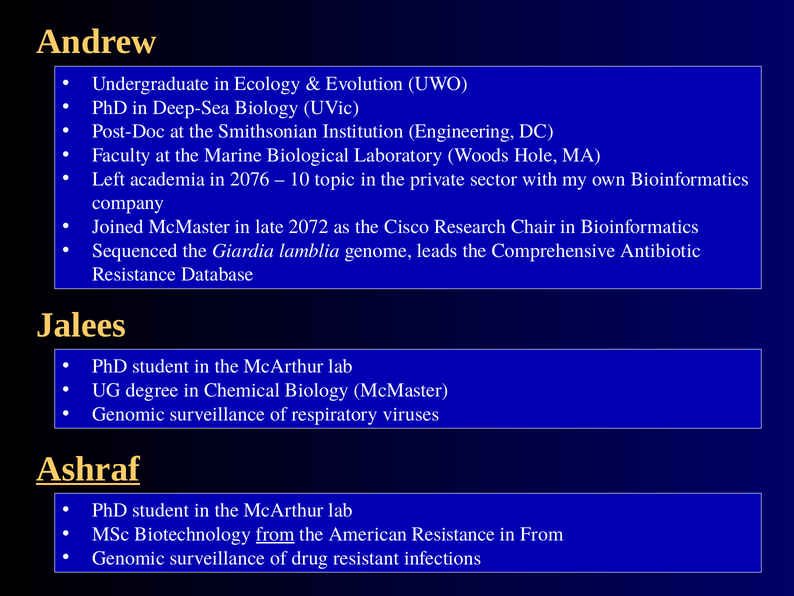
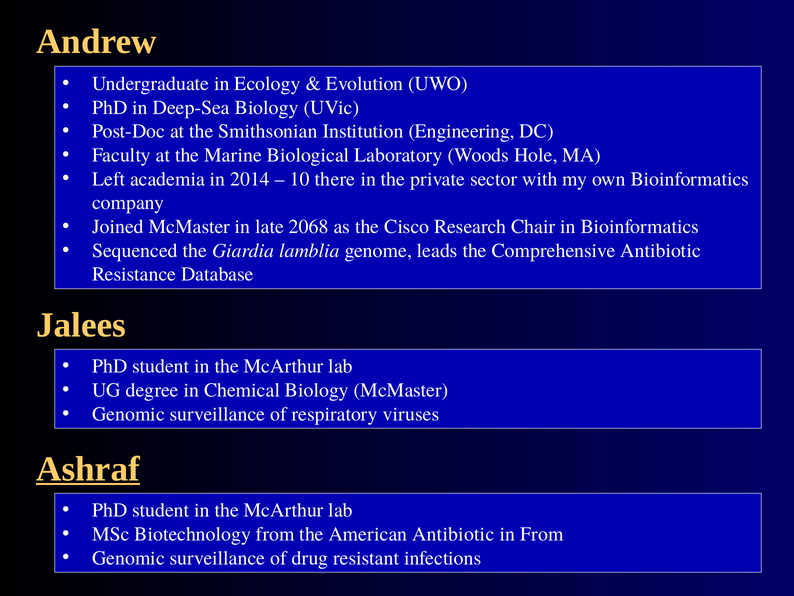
2076: 2076 -> 2014
topic: topic -> there
2072: 2072 -> 2068
from at (275, 534) underline: present -> none
American Resistance: Resistance -> Antibiotic
